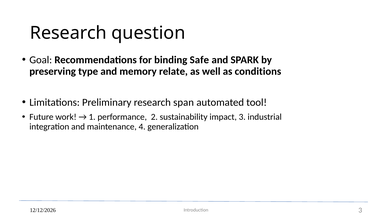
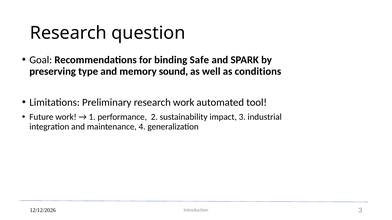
relate: relate -> sound
research span: span -> work
